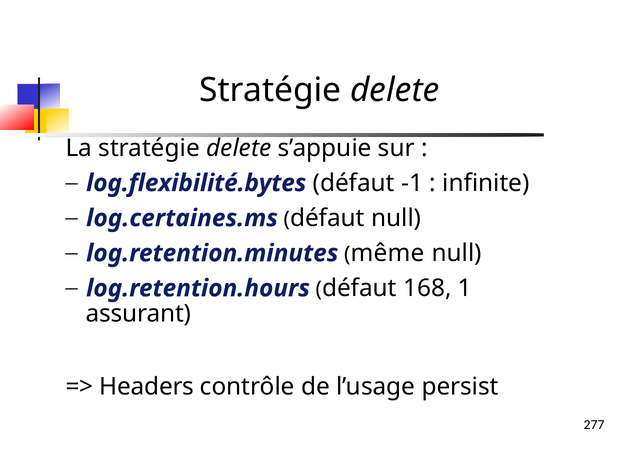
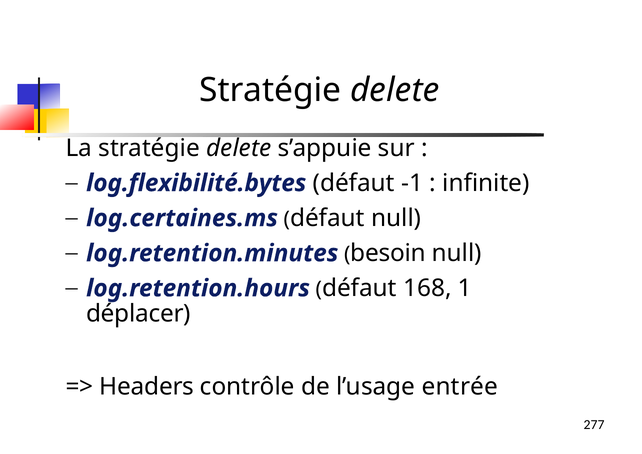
même: même -> besoin
assurant: assurant -> déplacer
persist: persist -> entrée
